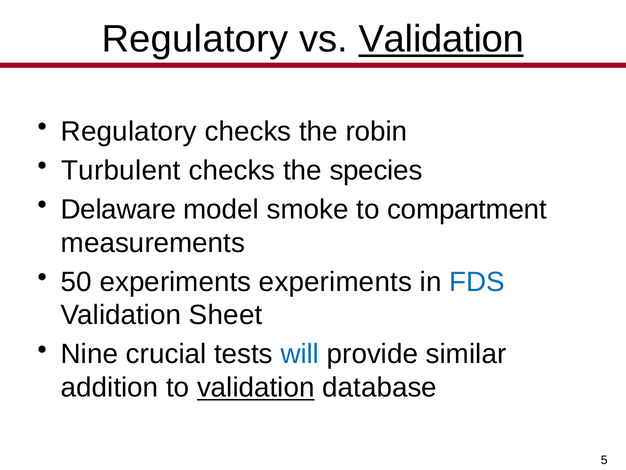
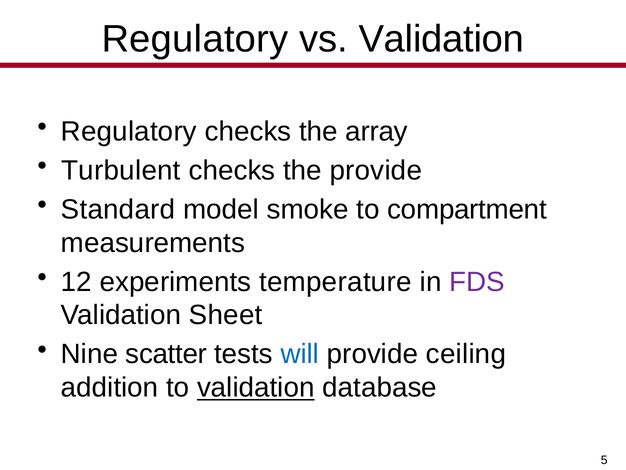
Validation at (441, 39) underline: present -> none
robin: robin -> array
the species: species -> provide
Delaware: Delaware -> Standard
50: 50 -> 12
experiments experiments: experiments -> temperature
FDS colour: blue -> purple
crucial: crucial -> scatter
similar: similar -> ceiling
